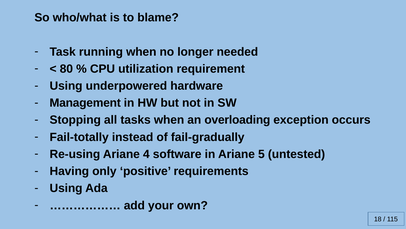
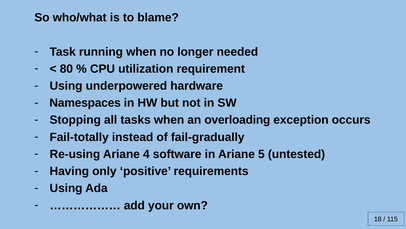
Management: Management -> Namespaces
